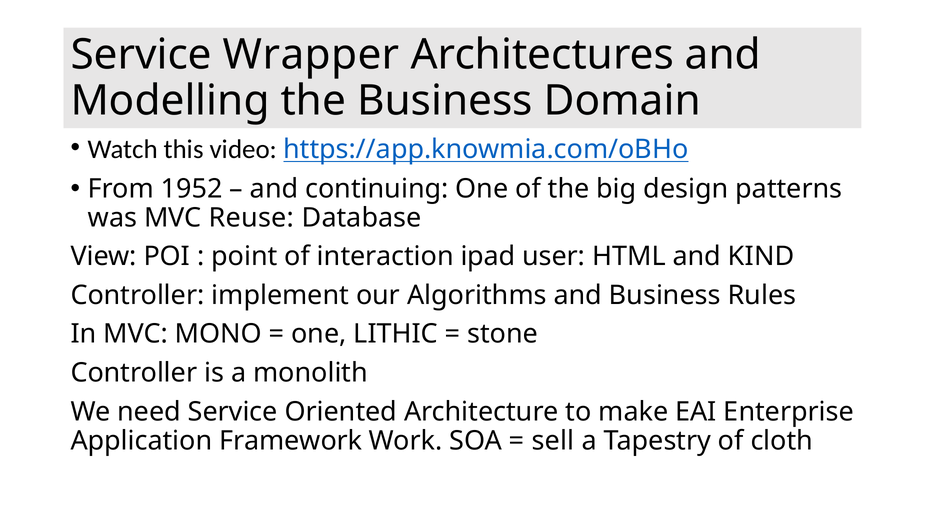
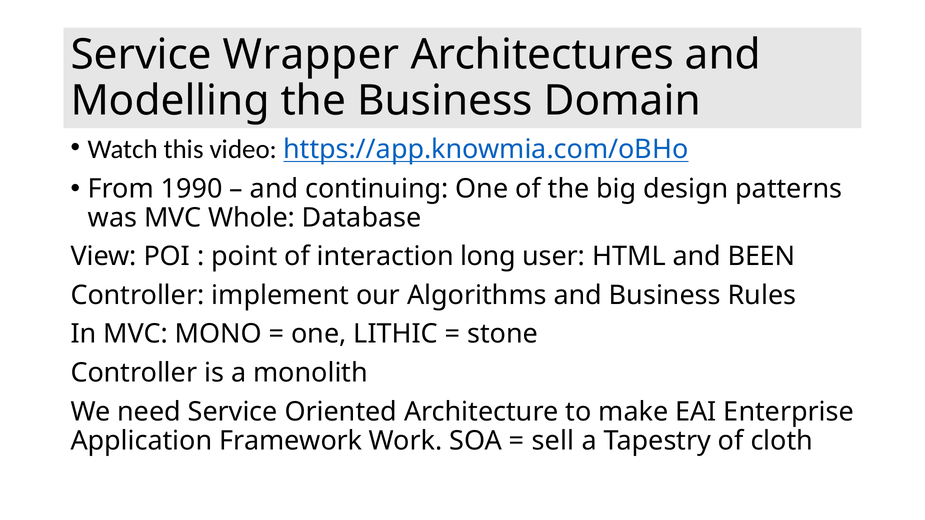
1952: 1952 -> 1990
Reuse: Reuse -> Whole
ipad: ipad -> long
KIND: KIND -> BEEN
